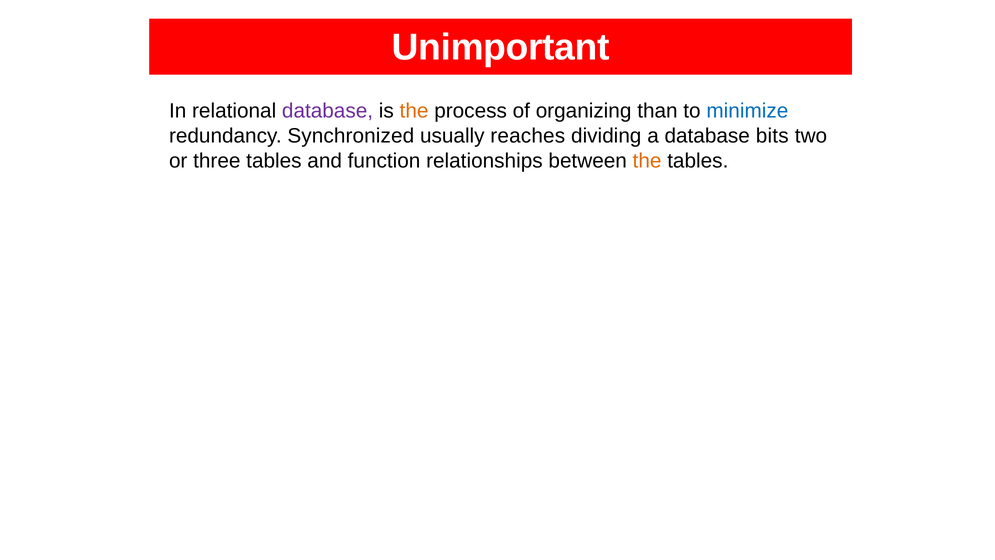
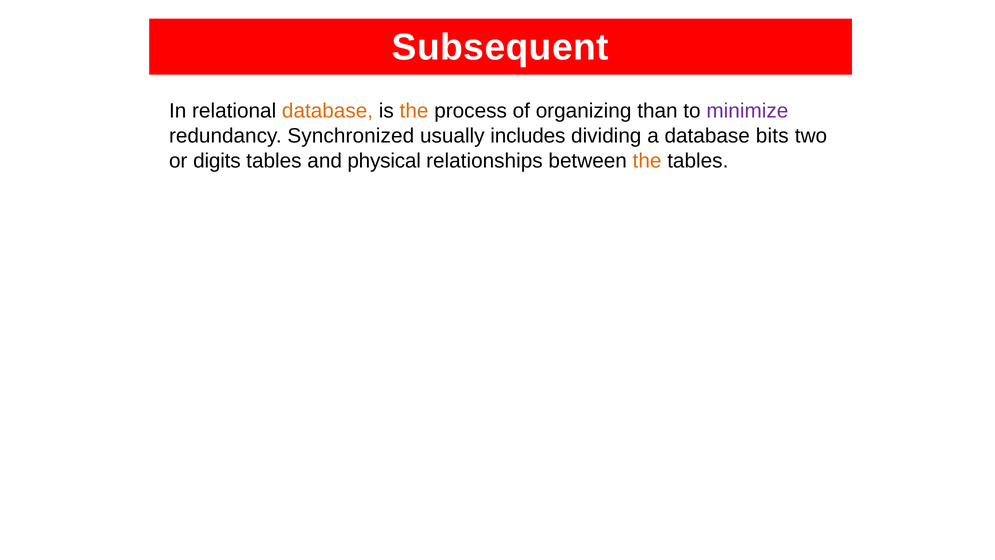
Unimportant: Unimportant -> Subsequent
database at (328, 111) colour: purple -> orange
minimize colour: blue -> purple
reaches: reaches -> includes
three: three -> digits
function: function -> physical
